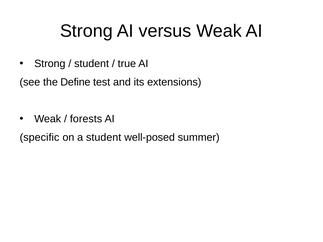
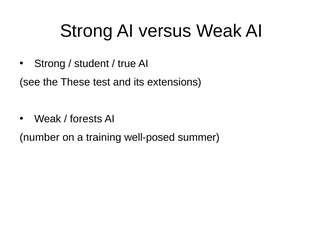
Define: Define -> These
specific: specific -> number
a student: student -> training
